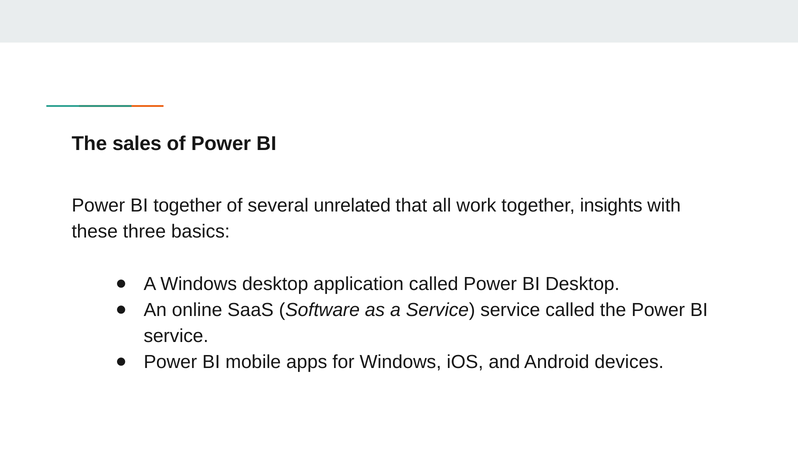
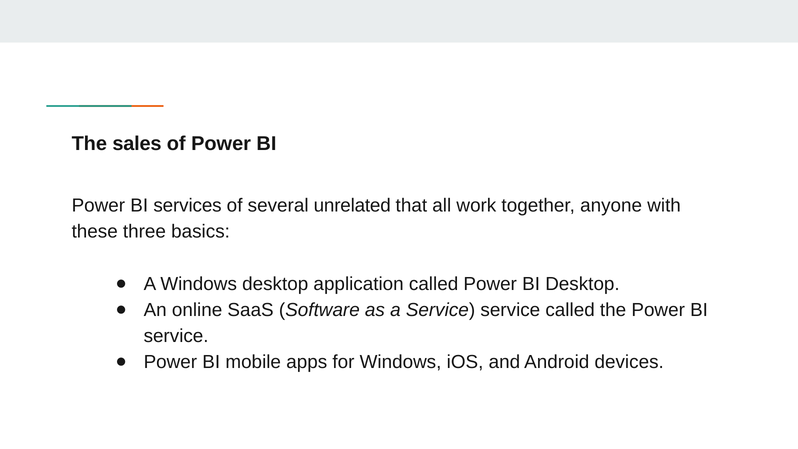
BI together: together -> services
insights: insights -> anyone
